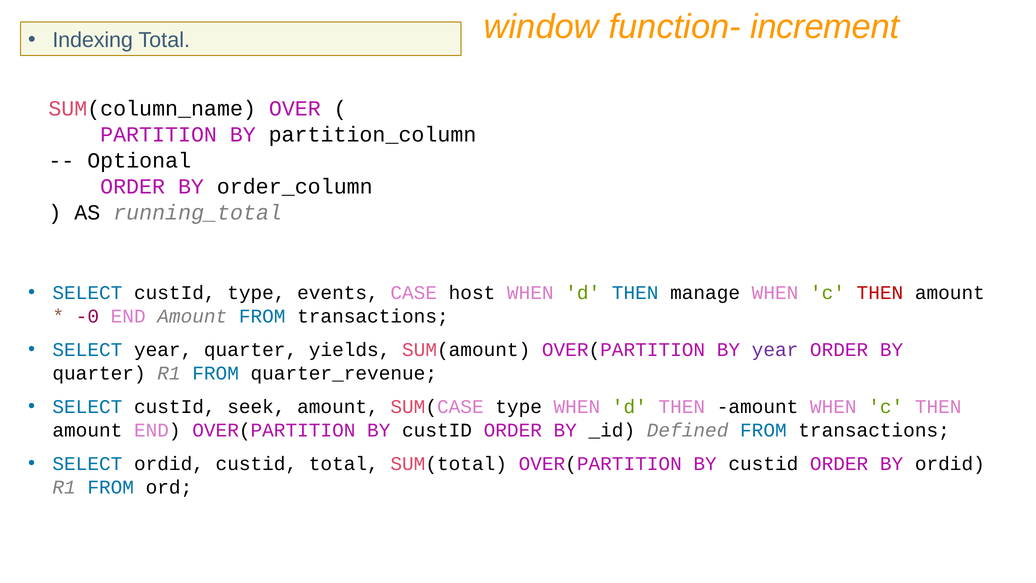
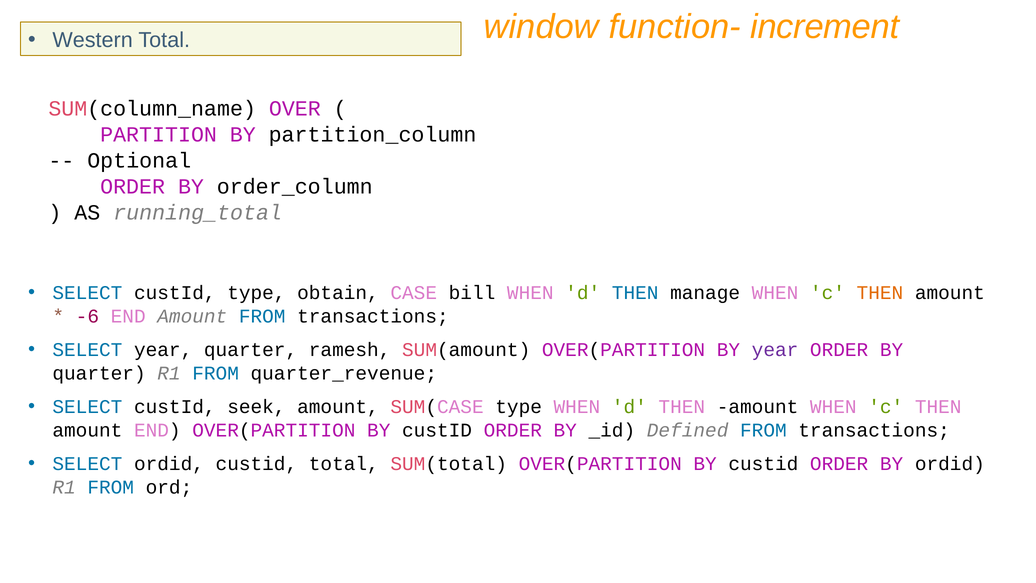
Indexing: Indexing -> Western
events: events -> obtain
host: host -> bill
THEN at (880, 293) colour: red -> orange
-0: -0 -> -6
yields: yields -> ramesh
